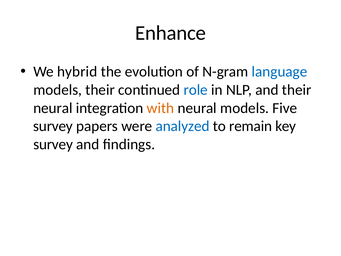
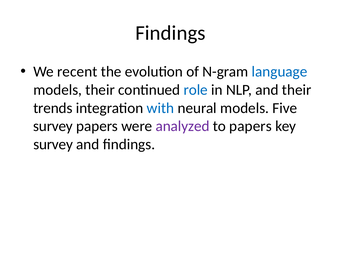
Enhance at (171, 33): Enhance -> Findings
hybrid: hybrid -> recent
neural at (53, 108): neural -> trends
with colour: orange -> blue
analyzed colour: blue -> purple
to remain: remain -> papers
